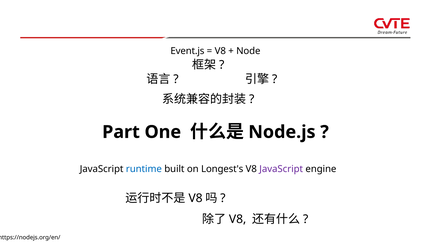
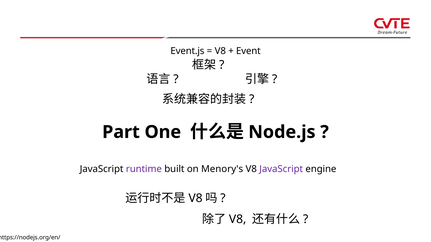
Node: Node -> Event
runtime colour: blue -> purple
Longest's: Longest's -> Menory's
